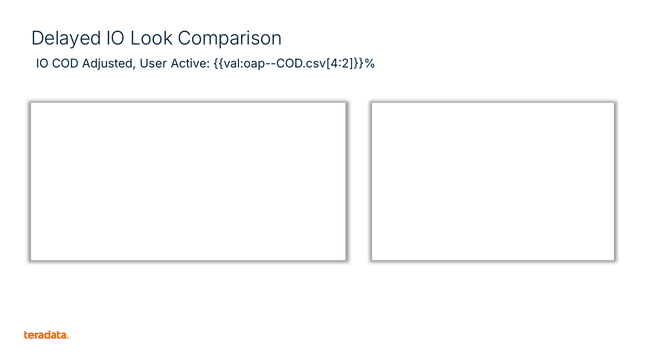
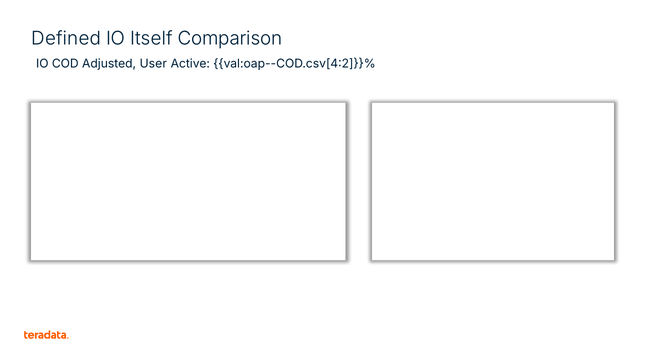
Delayed: Delayed -> Defined
Look: Look -> Itself
